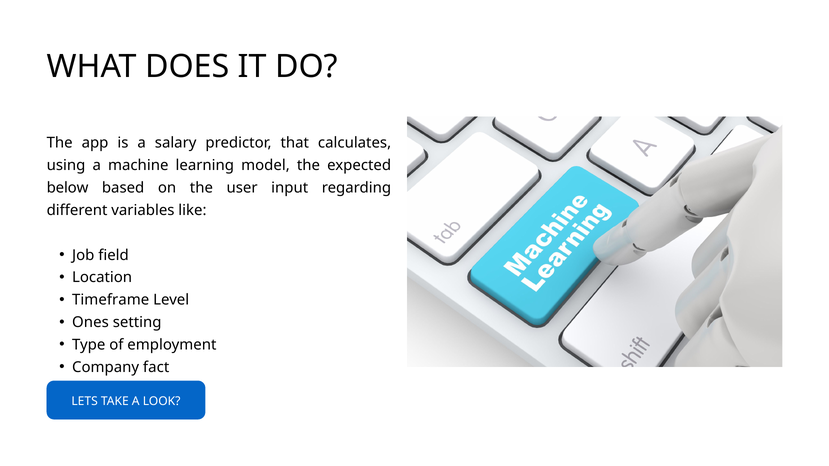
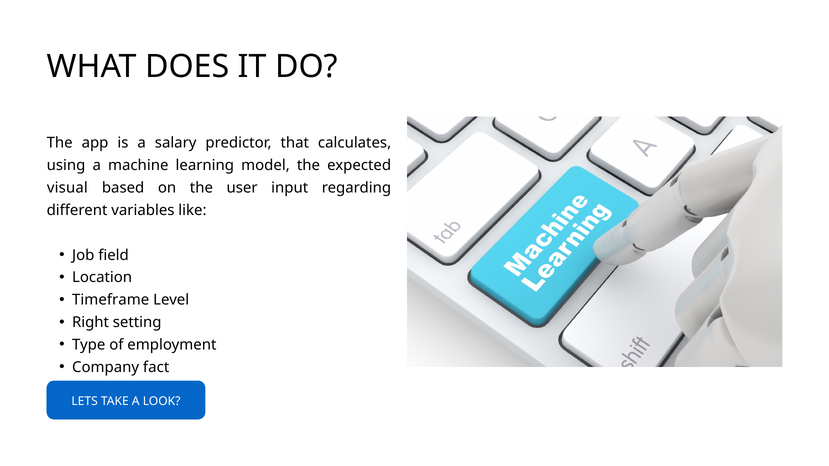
below: below -> visual
Ones: Ones -> Right
